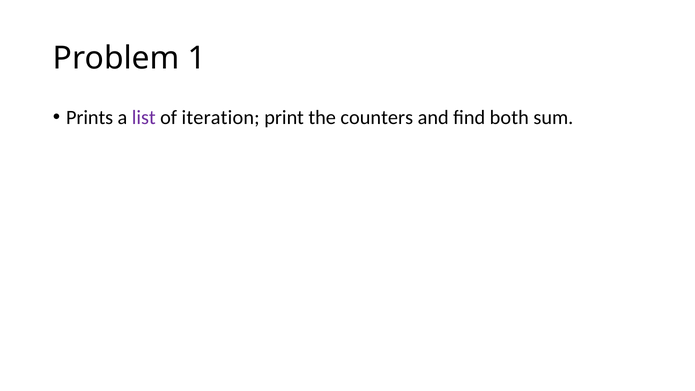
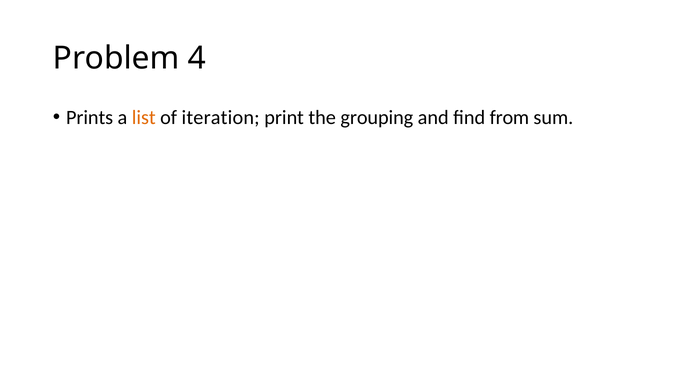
1: 1 -> 4
list colour: purple -> orange
counters: counters -> grouping
both: both -> from
